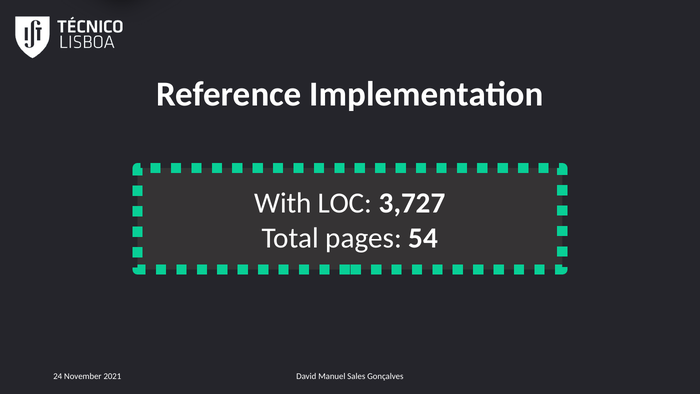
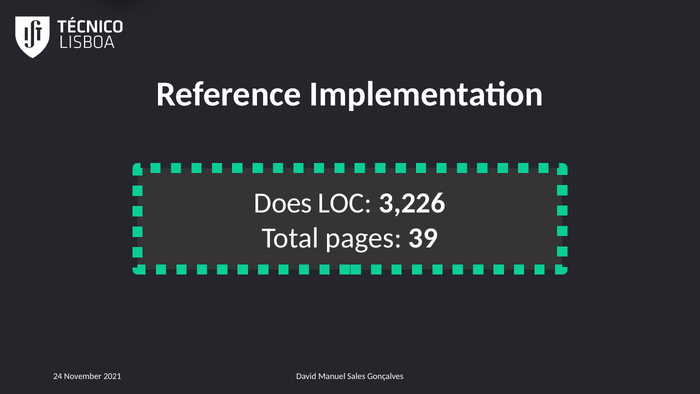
With: With -> Does
3,727: 3,727 -> 3,226
54: 54 -> 39
